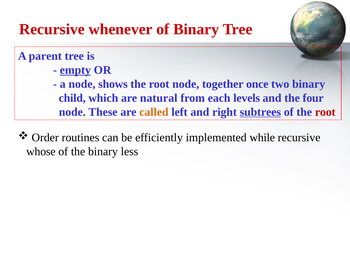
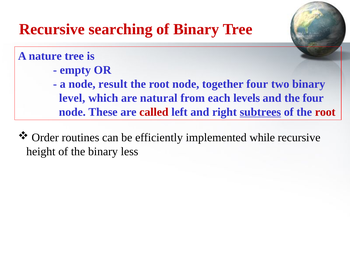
whenever: whenever -> searching
parent: parent -> nature
empty underline: present -> none
shows: shows -> result
together once: once -> four
child: child -> level
called colour: orange -> red
whose: whose -> height
